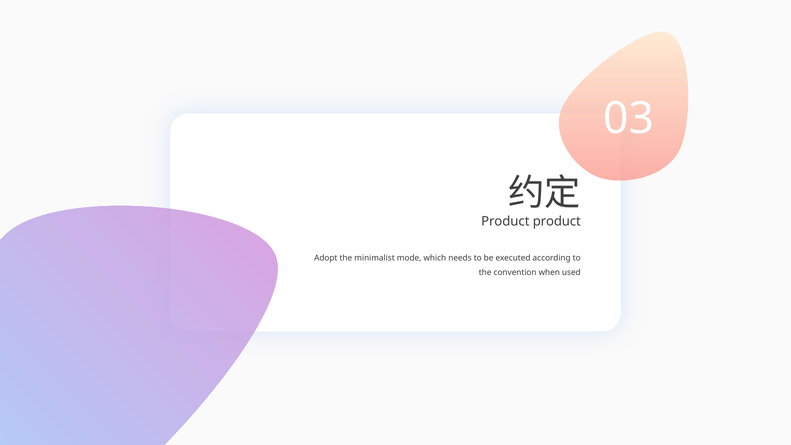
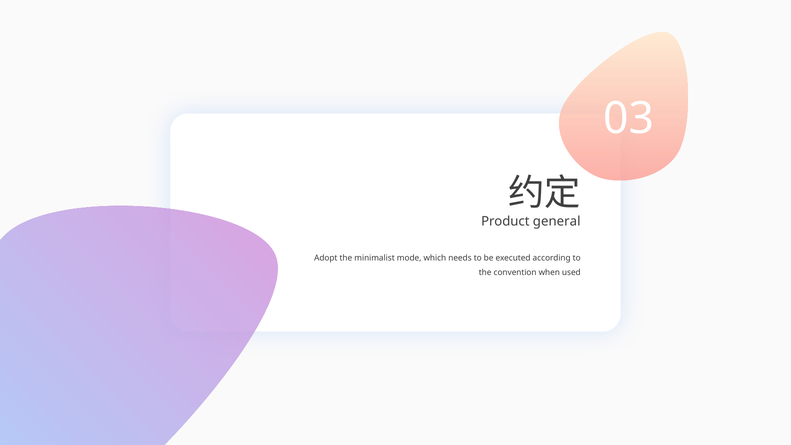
Product product: product -> general
